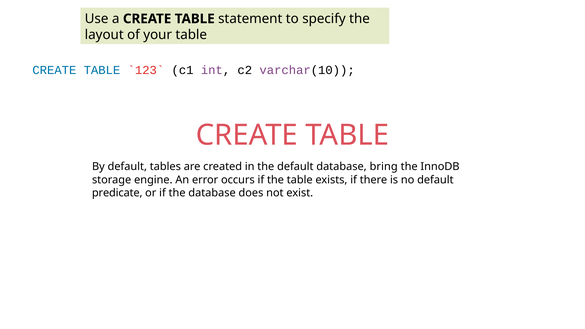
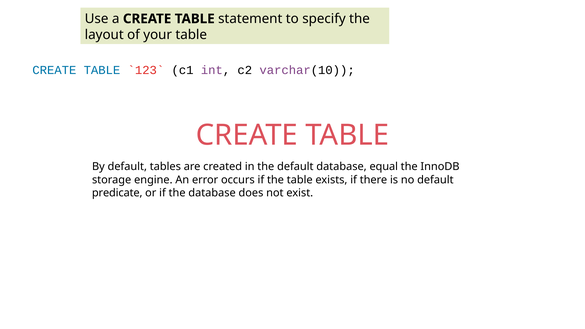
bring: bring -> equal
